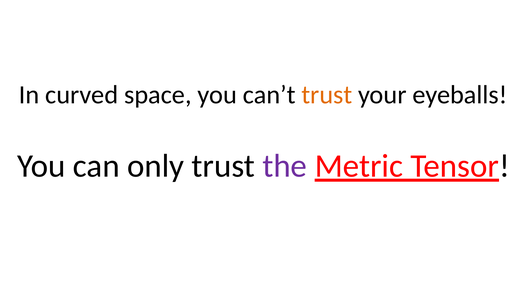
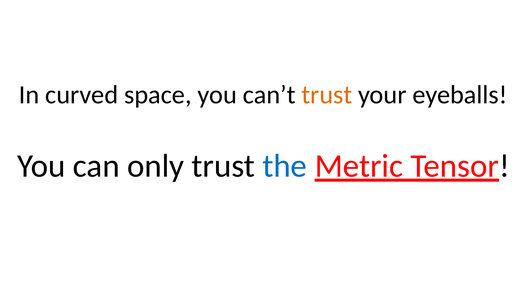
the colour: purple -> blue
